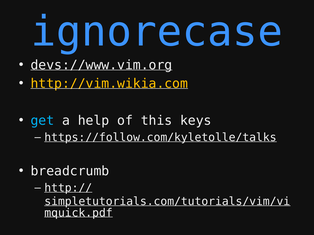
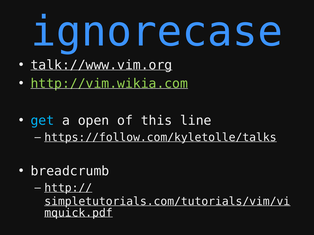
devs://www.vim.org: devs://www.vim.org -> talk://www.vim.org
http://vim.wikia.com colour: yellow -> light green
help: help -> open
keys: keys -> line
